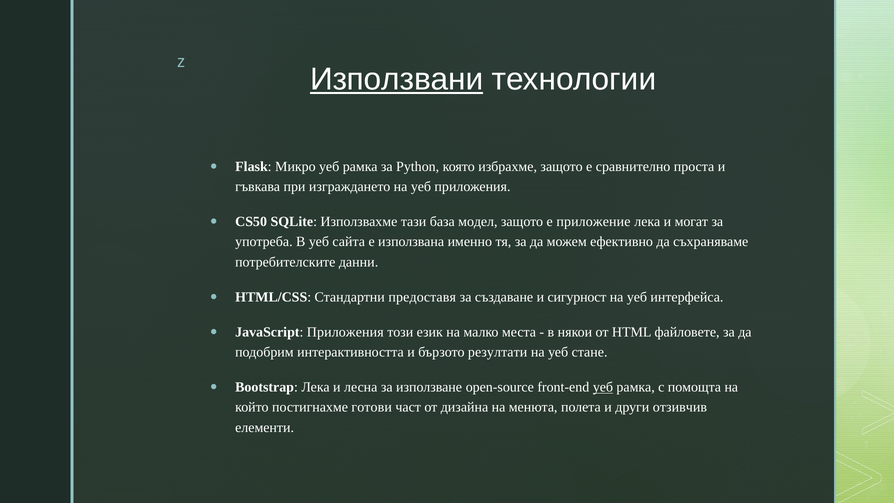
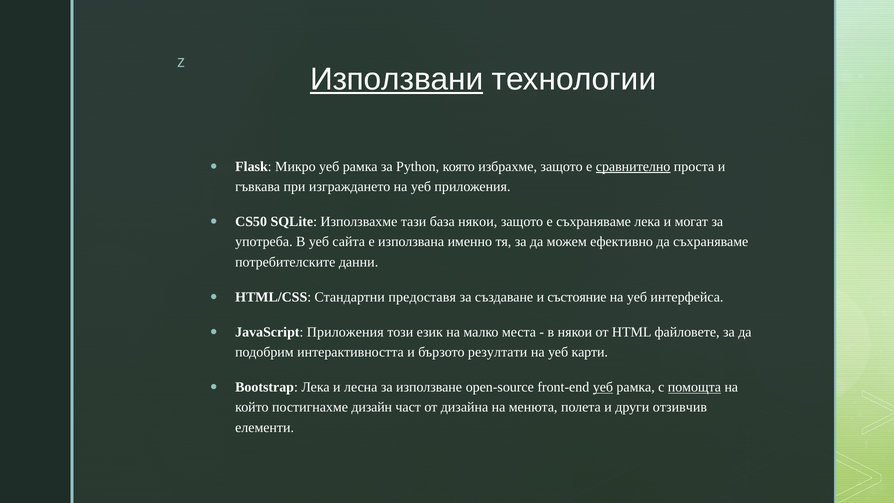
сравнително underline: none -> present
база модел: модел -> някои
е приложение: приложение -> съхраняваме
сигурност: сигурност -> състояние
стане: стане -> карти
помощта underline: none -> present
готови: готови -> дизайн
